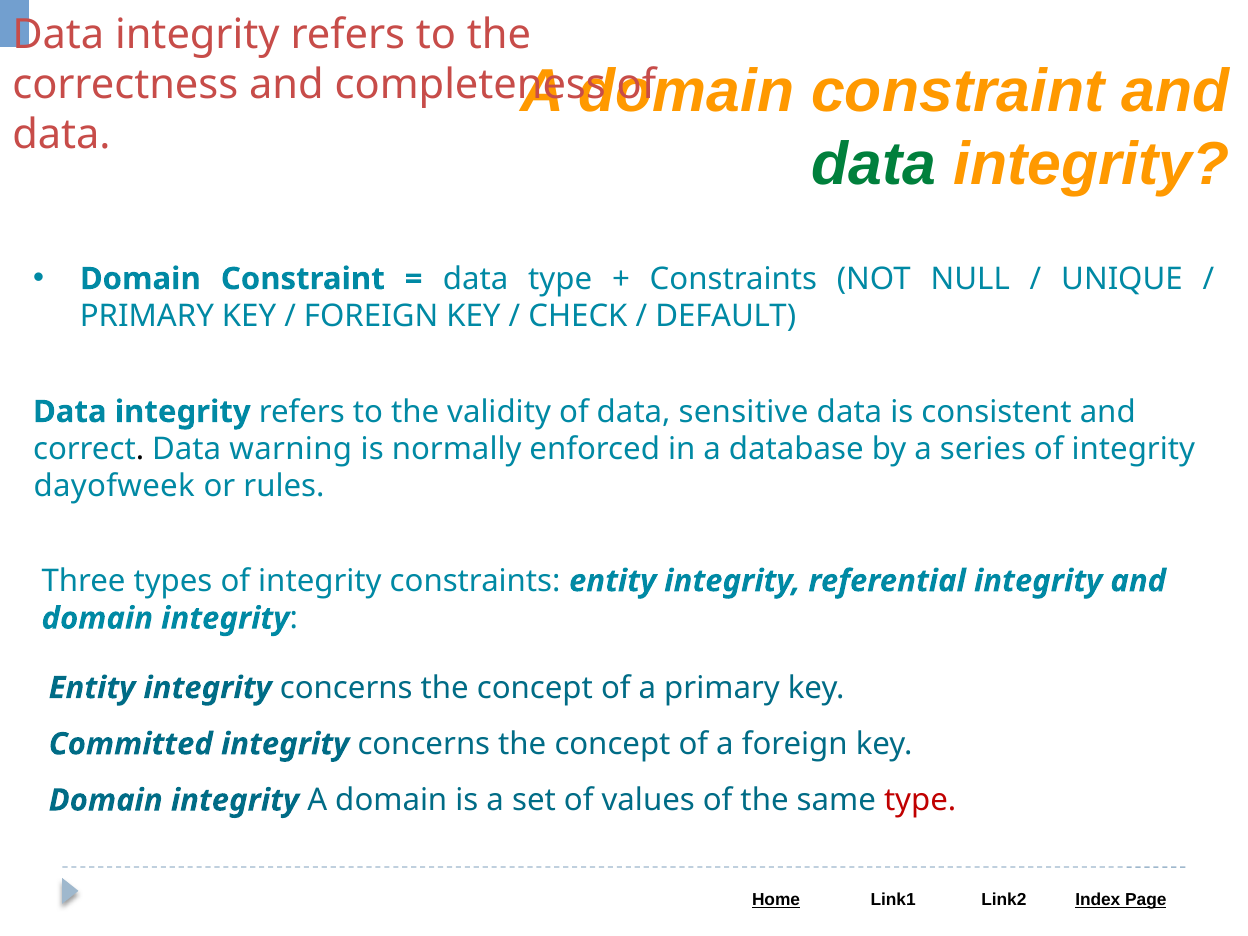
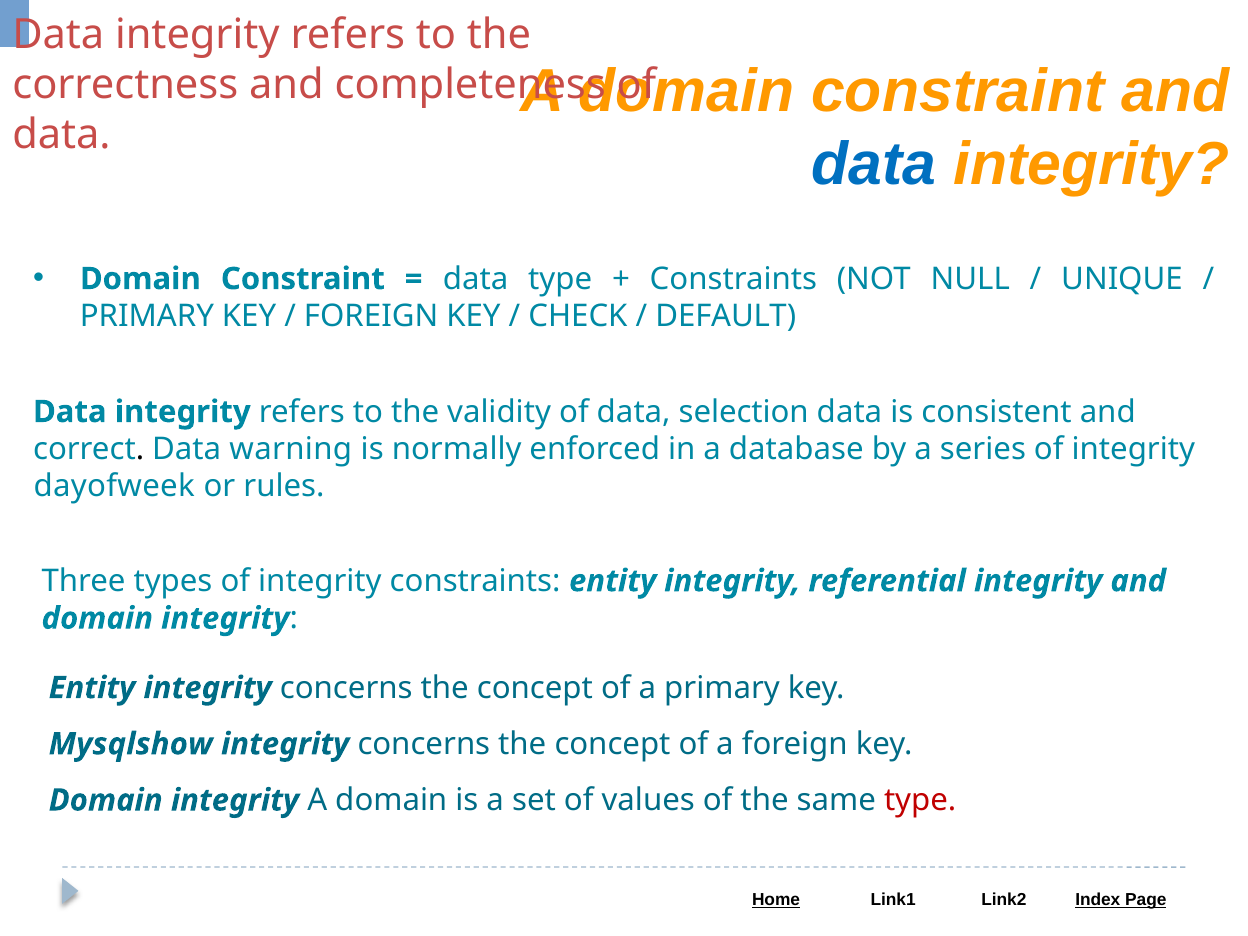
data at (874, 165) colour: green -> blue
sensitive: sensitive -> selection
Committed: Committed -> Mysqlshow
